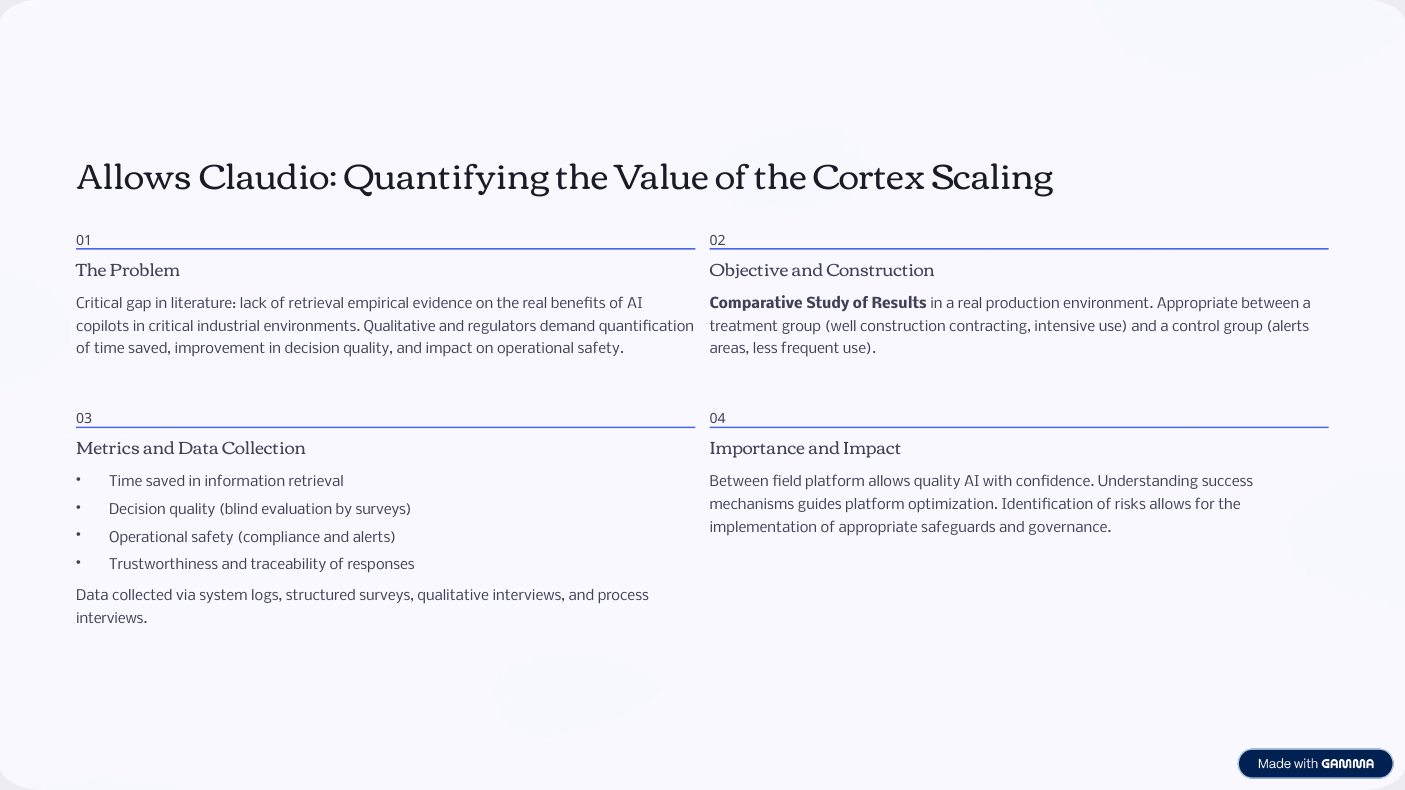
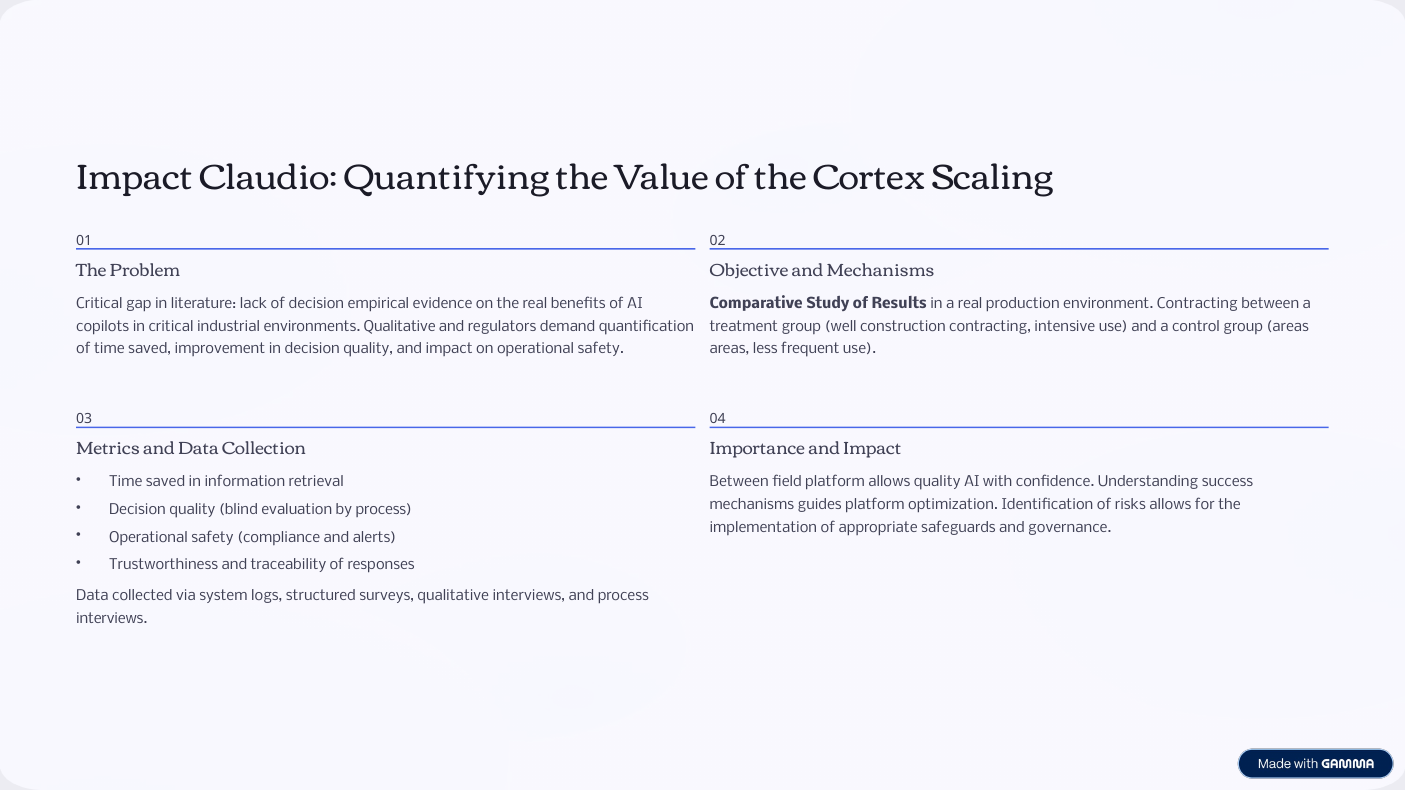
Allows at (134, 178): Allows -> Impact
and Construction: Construction -> Mechanisms
of retrieval: retrieval -> decision
environment Appropriate: Appropriate -> Contracting
group alerts: alerts -> areas
by surveys: surveys -> process
